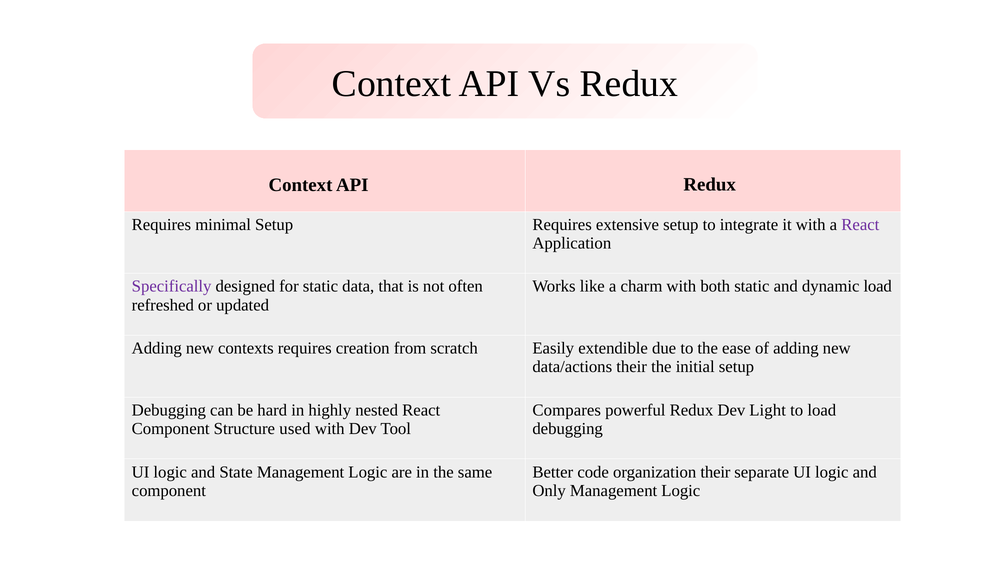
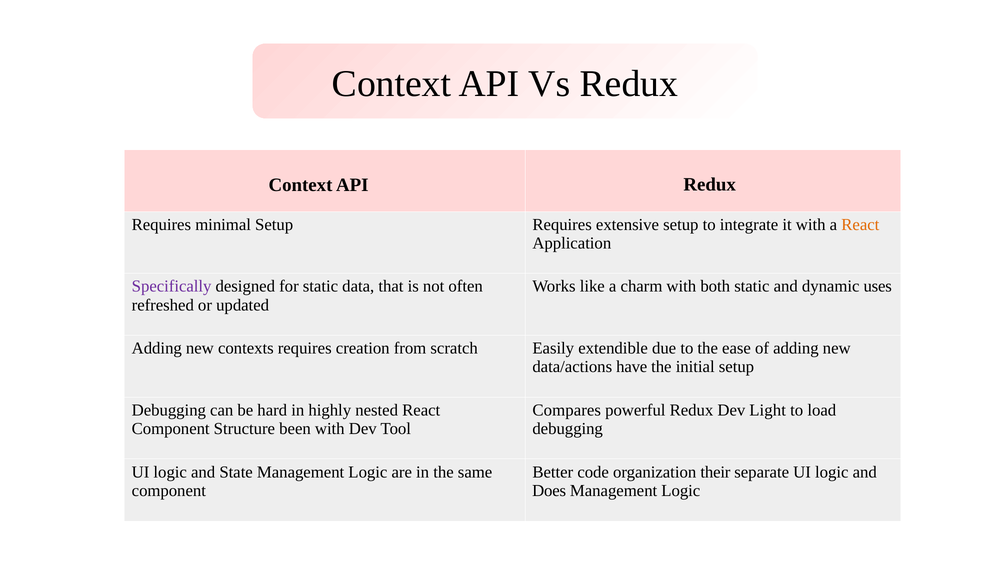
React at (860, 225) colour: purple -> orange
dynamic load: load -> uses
data/actions their: their -> have
used: used -> been
Only: Only -> Does
